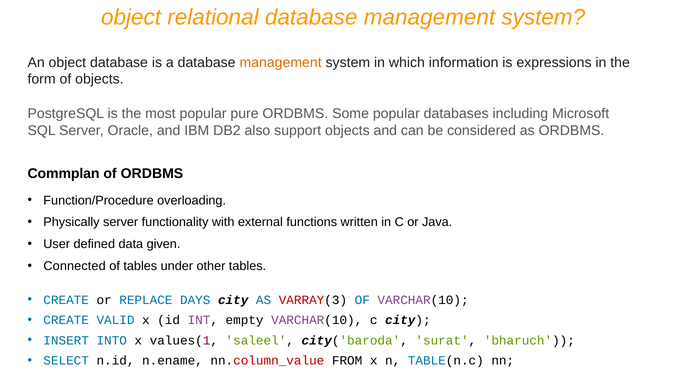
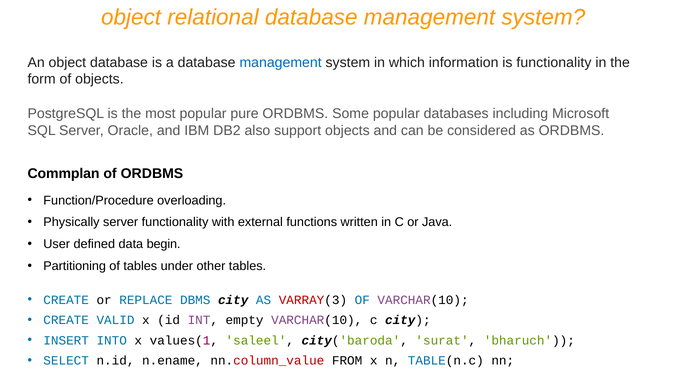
management at (281, 63) colour: orange -> blue
is expressions: expressions -> functionality
given: given -> begin
Connected: Connected -> Partitioning
DAYS: DAYS -> DBMS
